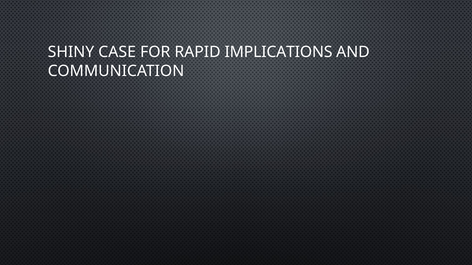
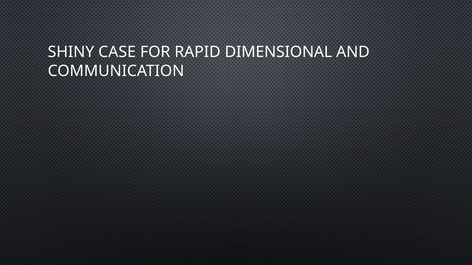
IMPLICATIONS: IMPLICATIONS -> DIMENSIONAL
